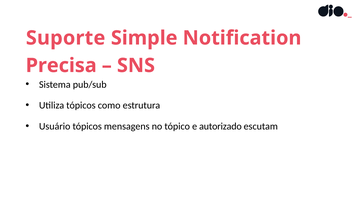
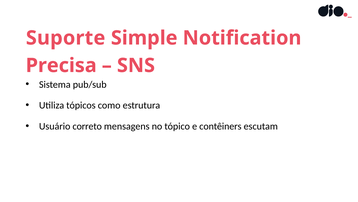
Usuário tópicos: tópicos -> correto
autorizado: autorizado -> contêiners
